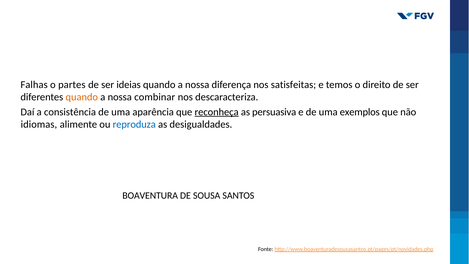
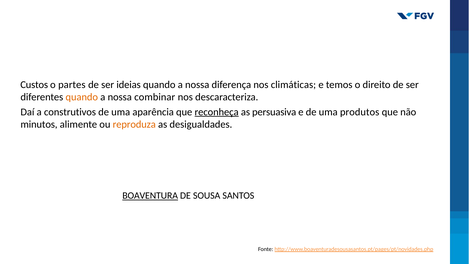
Falhas: Falhas -> Custos
satisfeitas: satisfeitas -> climáticas
consistência: consistência -> construtivos
exemplos: exemplos -> produtos
idiomas: idiomas -> minutos
reproduza colour: blue -> orange
BOAVENTURA underline: none -> present
